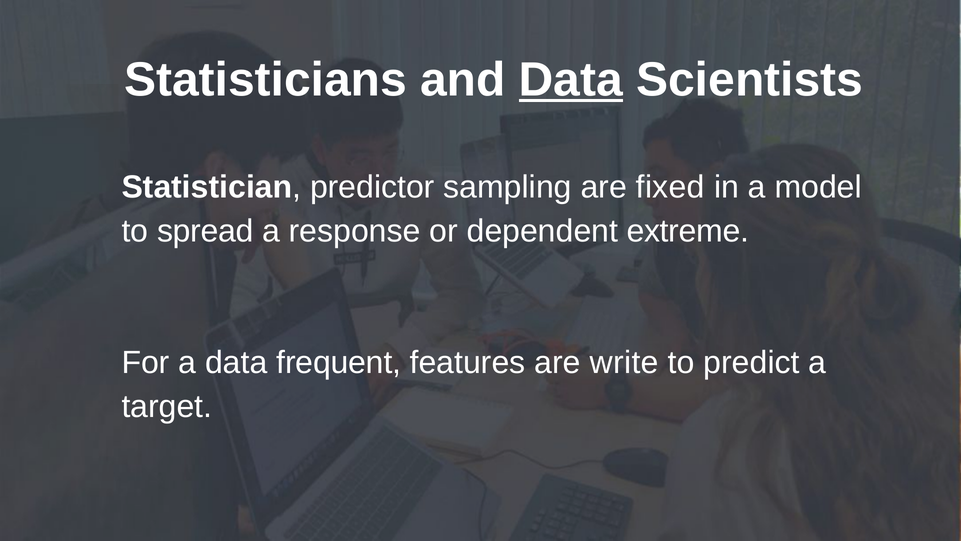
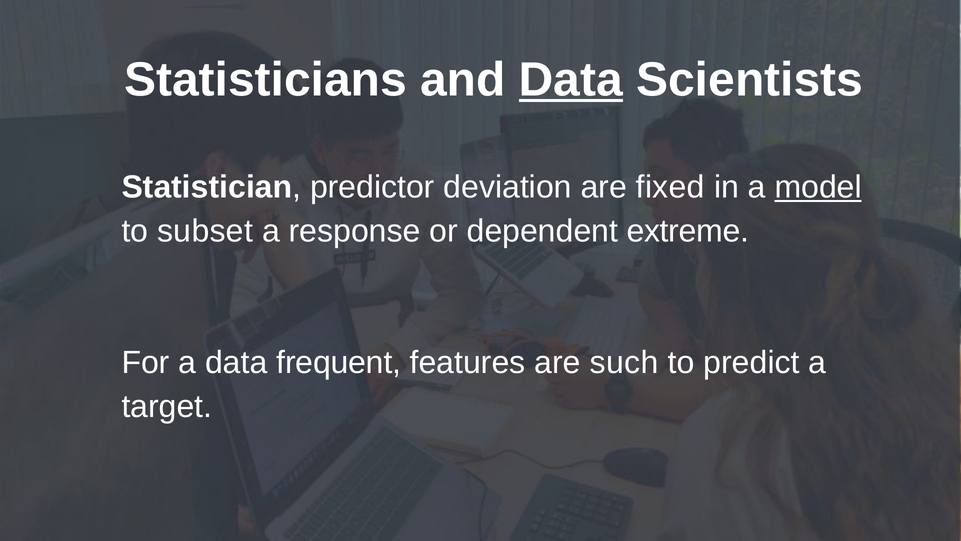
sampling: sampling -> deviation
model underline: none -> present
spread: spread -> subset
write: write -> such
